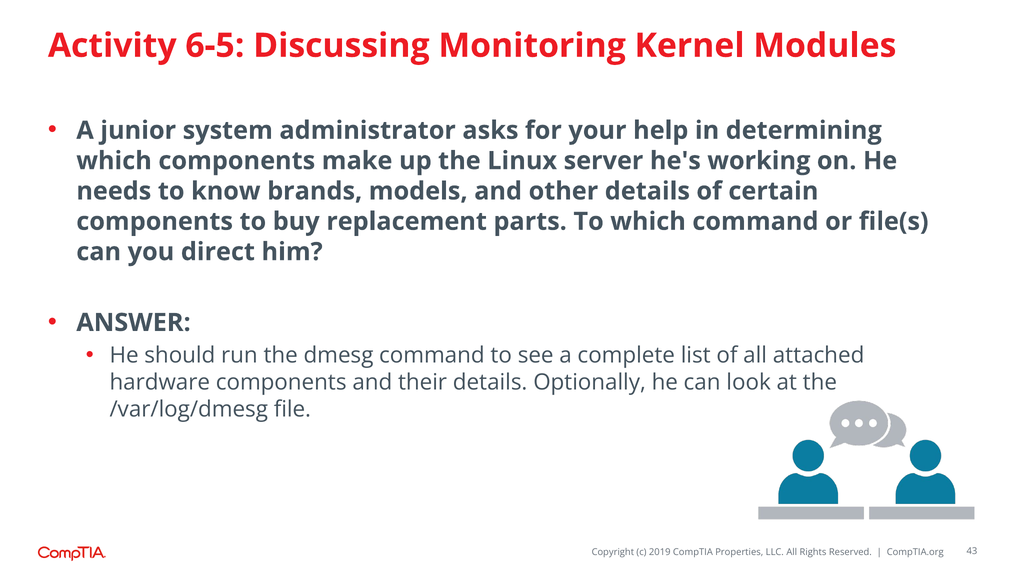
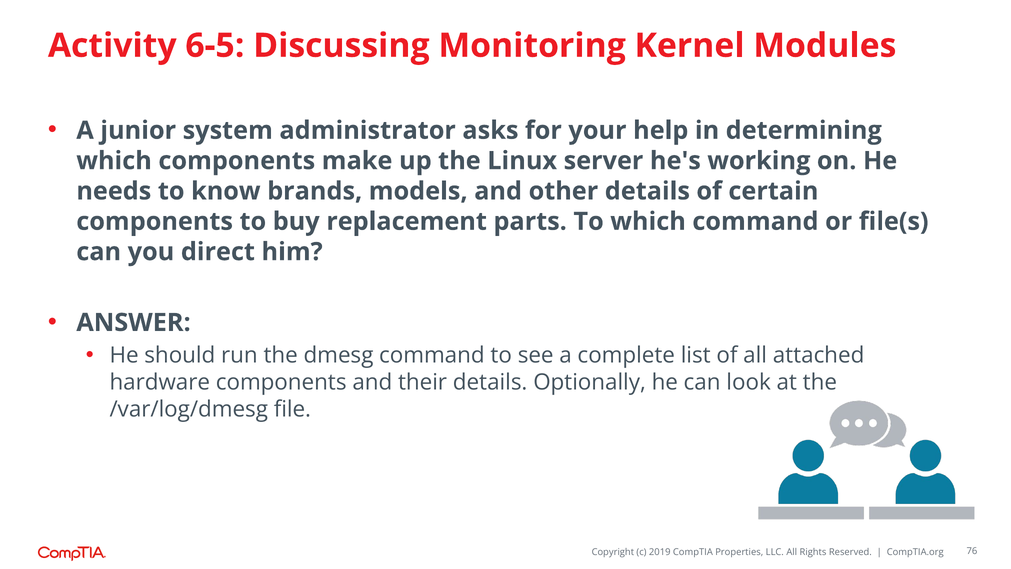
43: 43 -> 76
